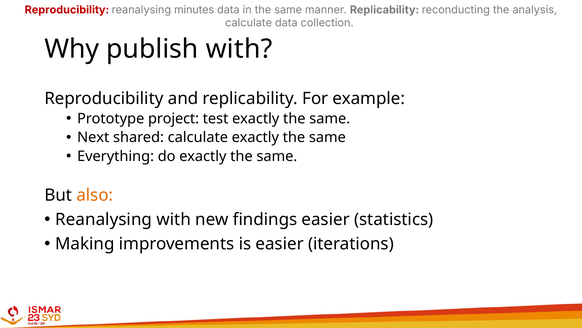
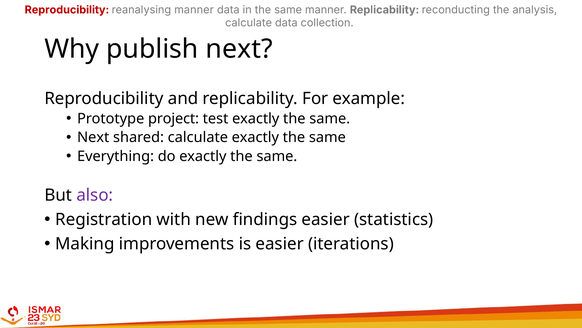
reanalysing minutes: minutes -> manner
publish with: with -> next
also colour: orange -> purple
Reanalysing at (104, 219): Reanalysing -> Registration
